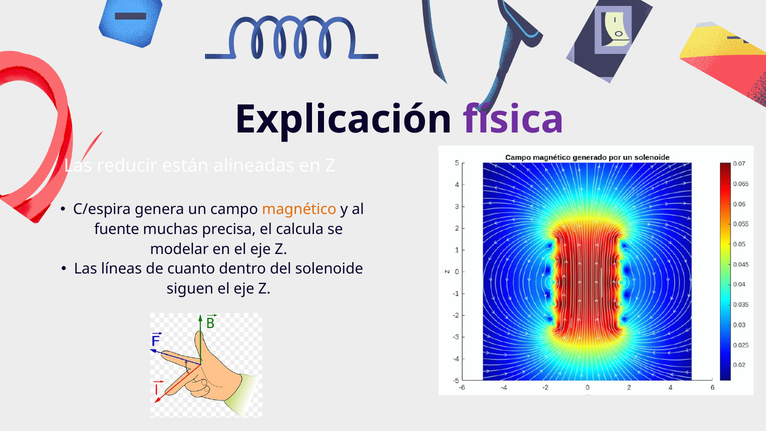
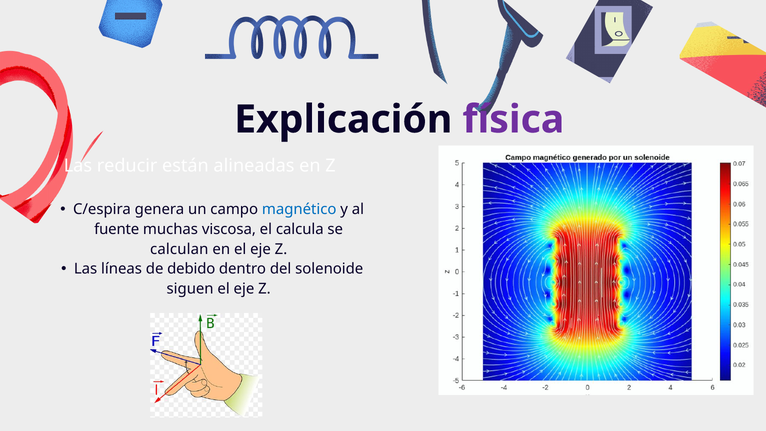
magnético colour: orange -> blue
precisa: precisa -> viscosa
modelar: modelar -> calculan
cuanto: cuanto -> debido
